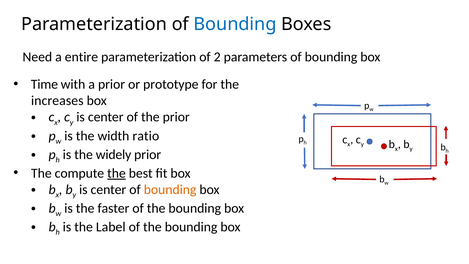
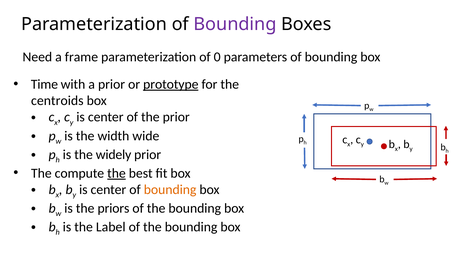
Bounding at (235, 24) colour: blue -> purple
entire: entire -> frame
2: 2 -> 0
prototype underline: none -> present
increases: increases -> centroids
ratio: ratio -> wide
faster: faster -> priors
